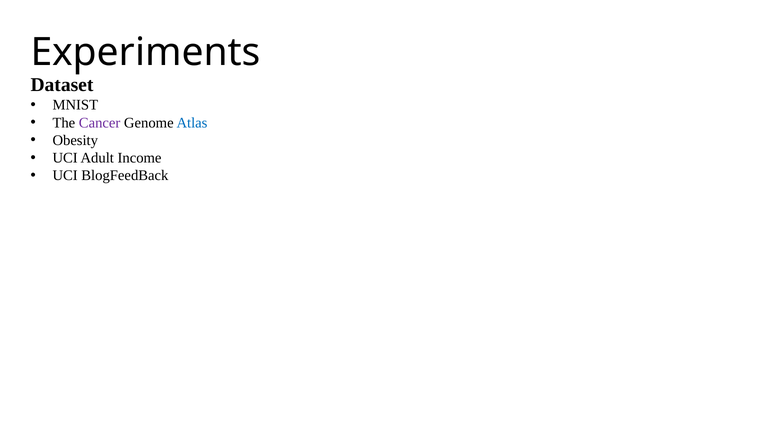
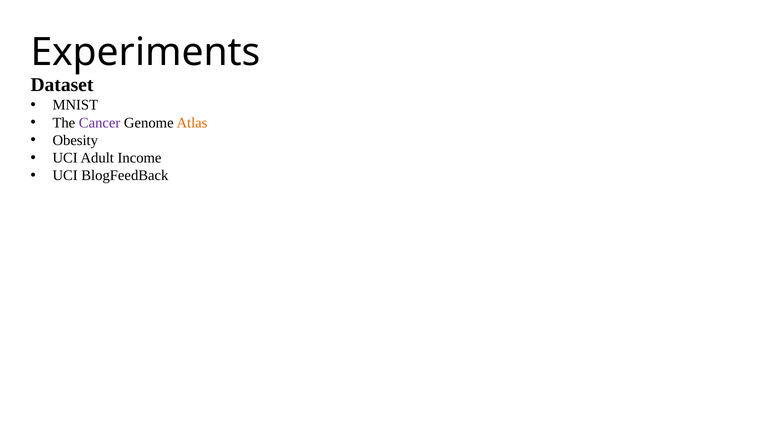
Atlas colour: blue -> orange
